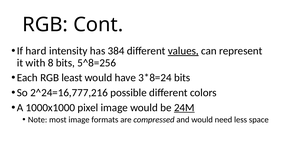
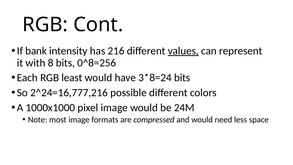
hard: hard -> bank
384: 384 -> 216
5^8=256: 5^8=256 -> 0^8=256
24M underline: present -> none
